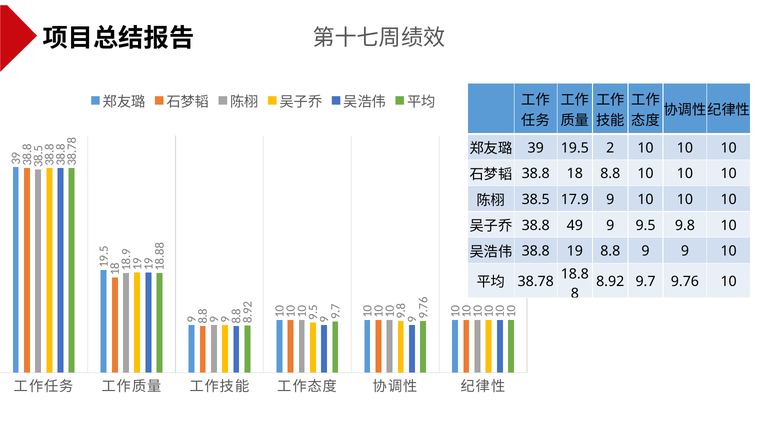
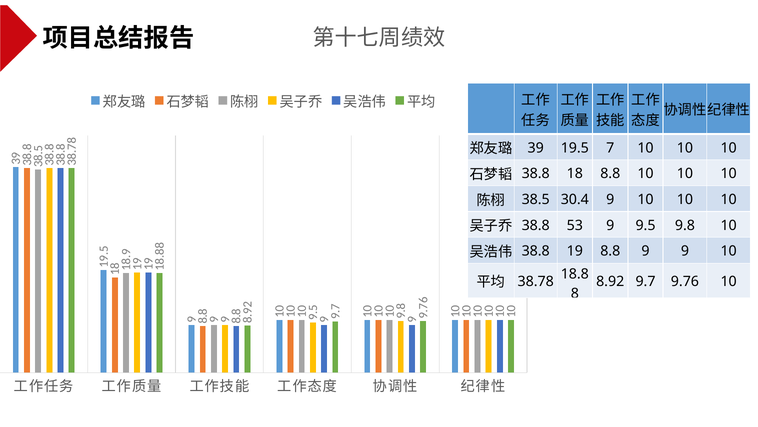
19.5 2: 2 -> 7
17.9: 17.9 -> 30.4
49: 49 -> 53
